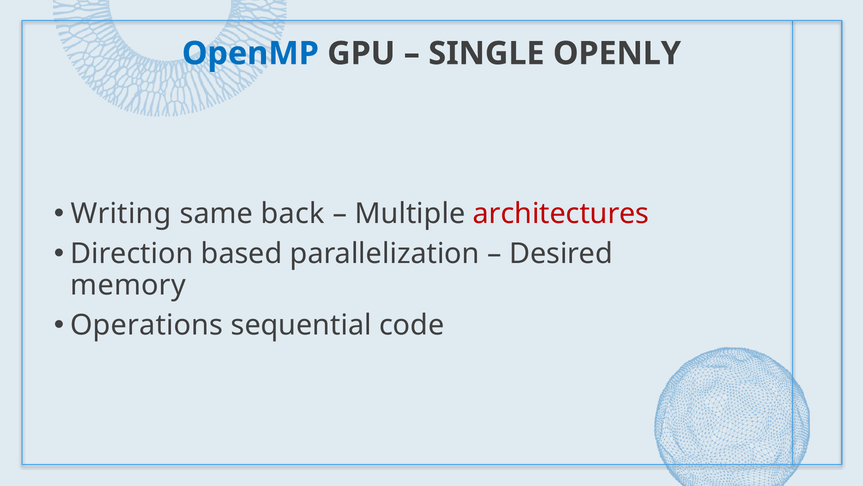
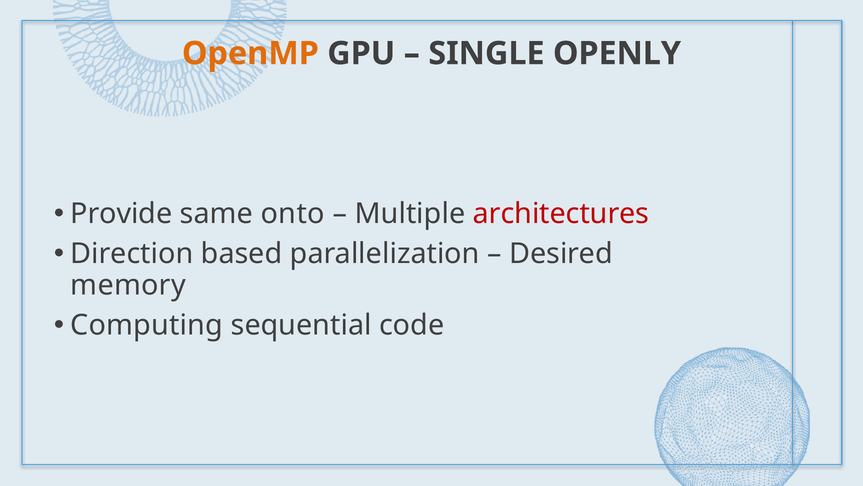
OpenMP colour: blue -> orange
Writing: Writing -> Provide
back: back -> onto
Operations: Operations -> Computing
